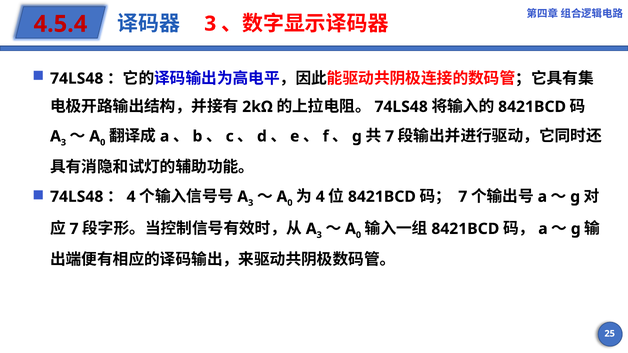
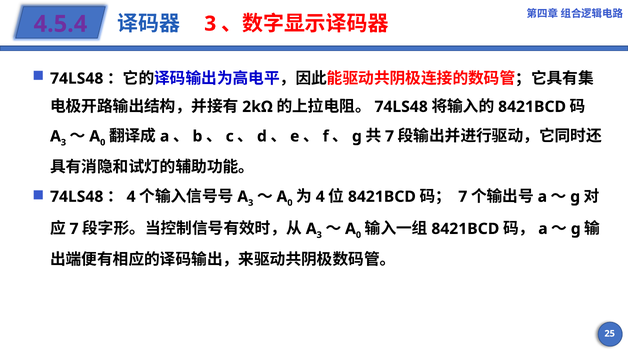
4.5.4 colour: red -> purple
